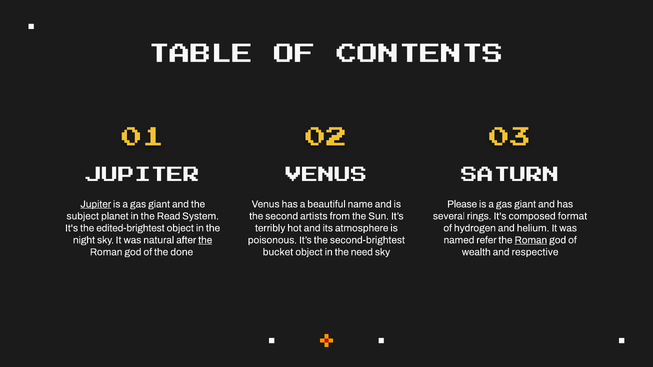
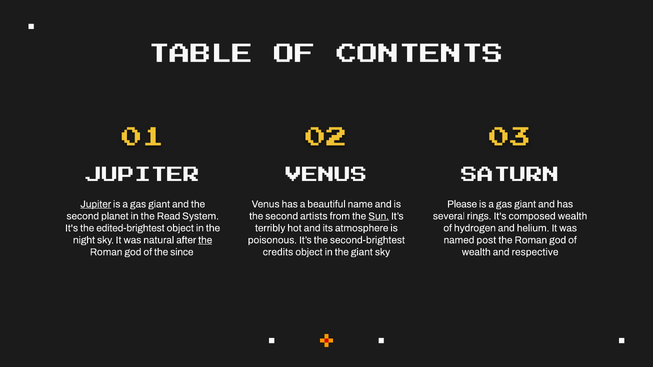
subject at (83, 216): subject -> second
Sun underline: none -> present
composed format: format -> wealth
refer: refer -> post
Roman at (531, 240) underline: present -> none
done: done -> since
bucket: bucket -> credits
the need: need -> giant
